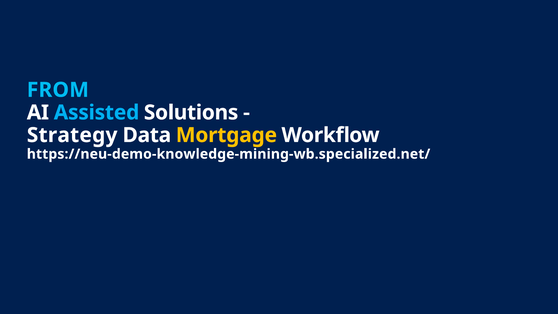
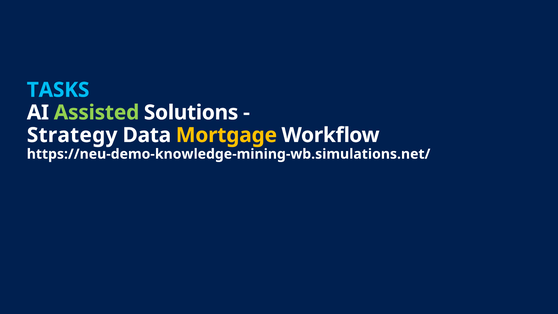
FROM: FROM -> TASKS
Assisted colour: light blue -> light green
https://neu-demo-knowledge-mining-wb.specialized.net/: https://neu-demo-knowledge-mining-wb.specialized.net/ -> https://neu-demo-knowledge-mining-wb.simulations.net/
